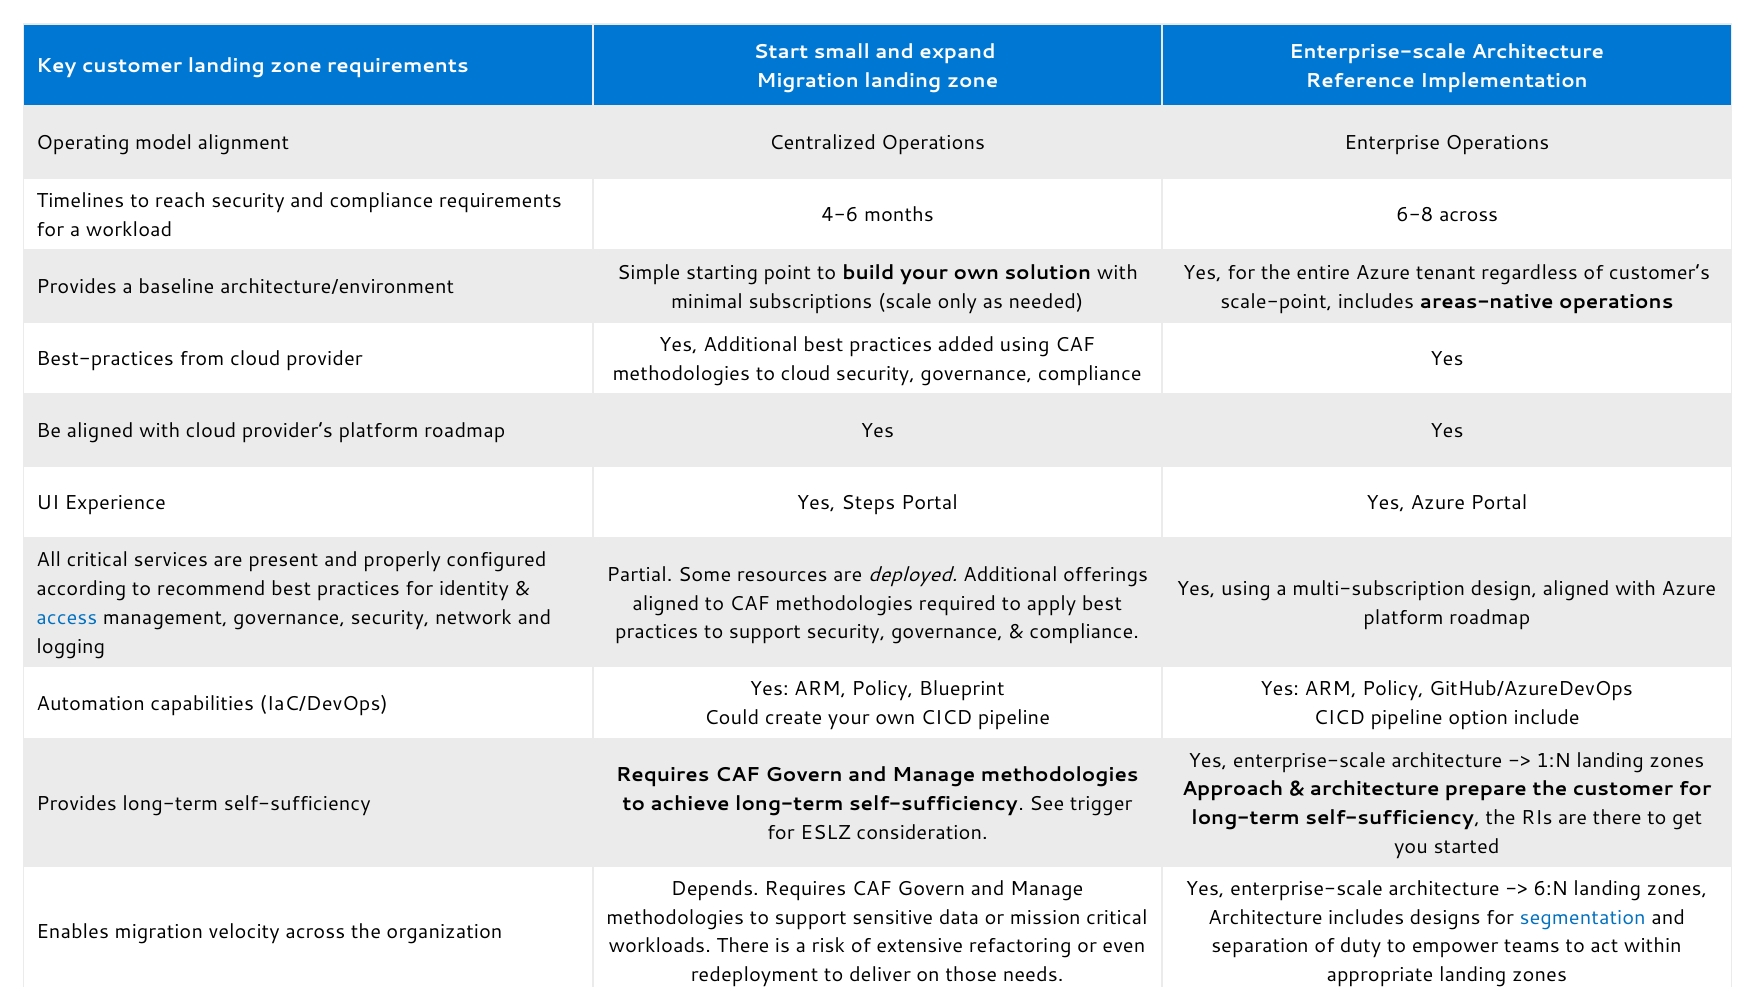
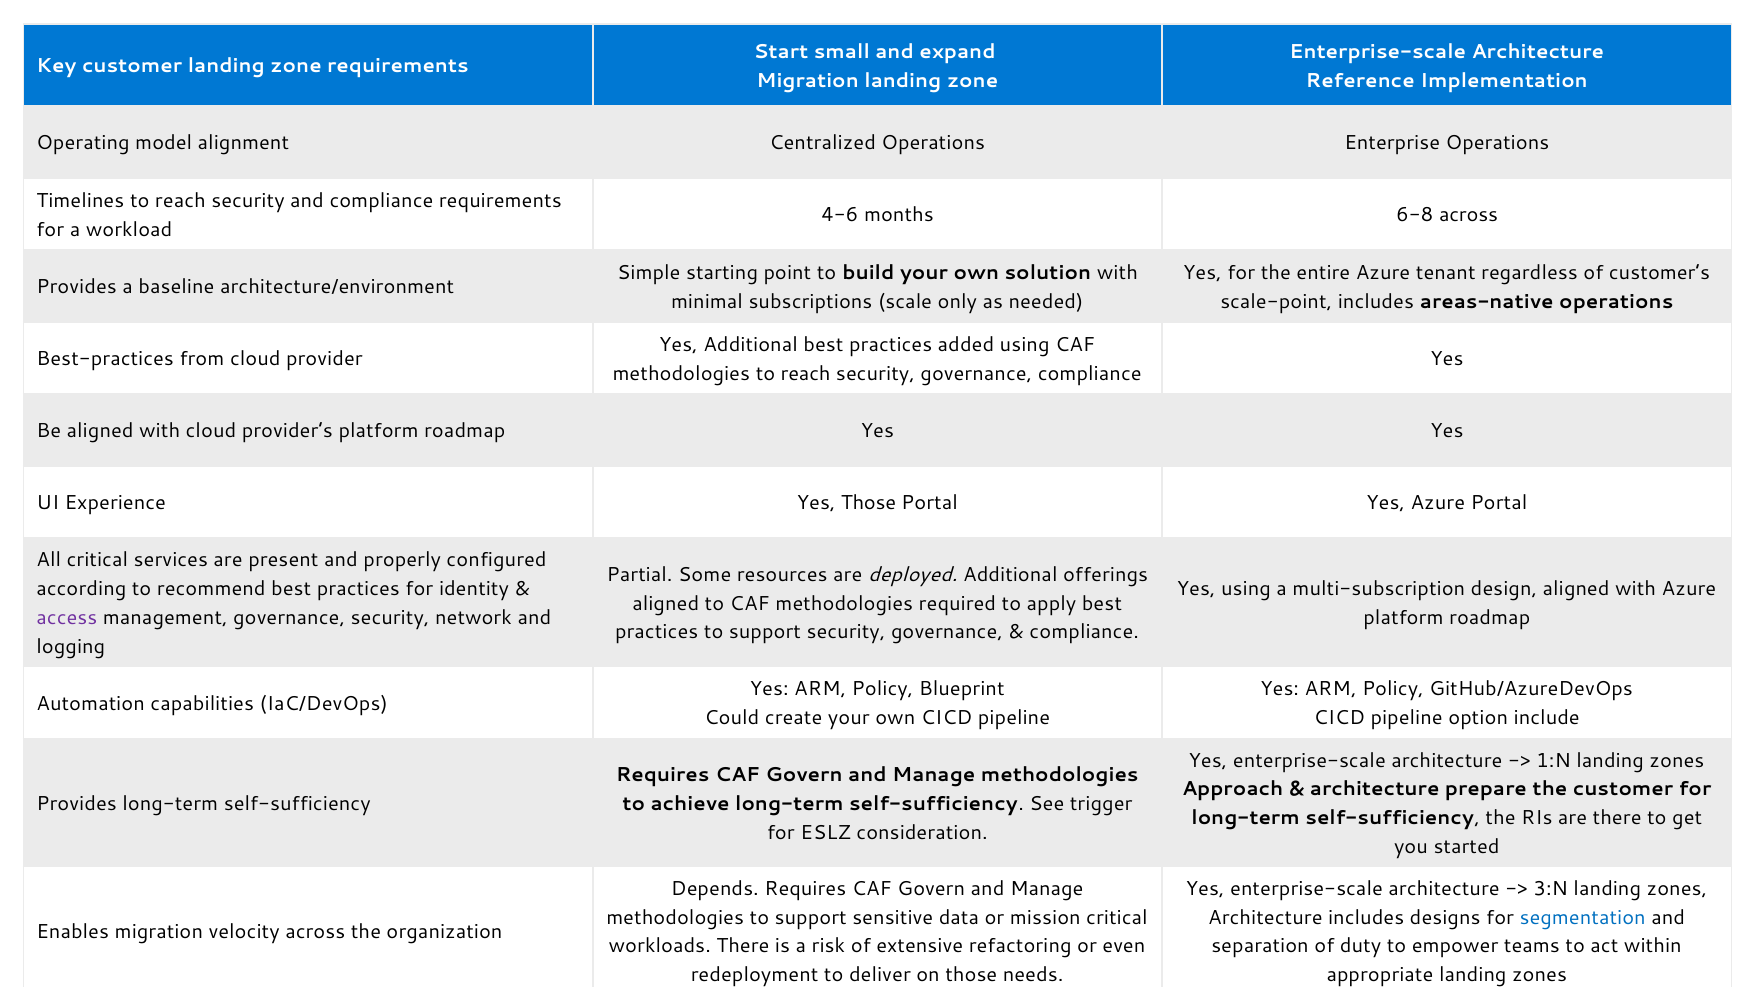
methodologies to cloud: cloud -> reach
Yes Steps: Steps -> Those
access colour: blue -> purple
6:N: 6:N -> 3:N
